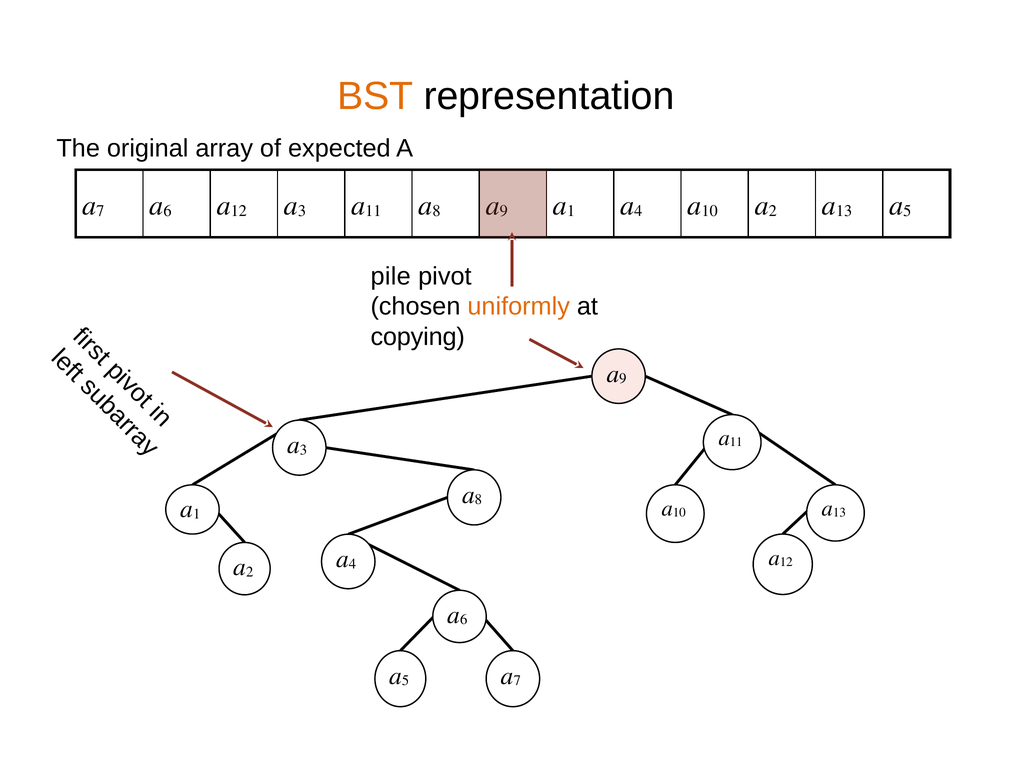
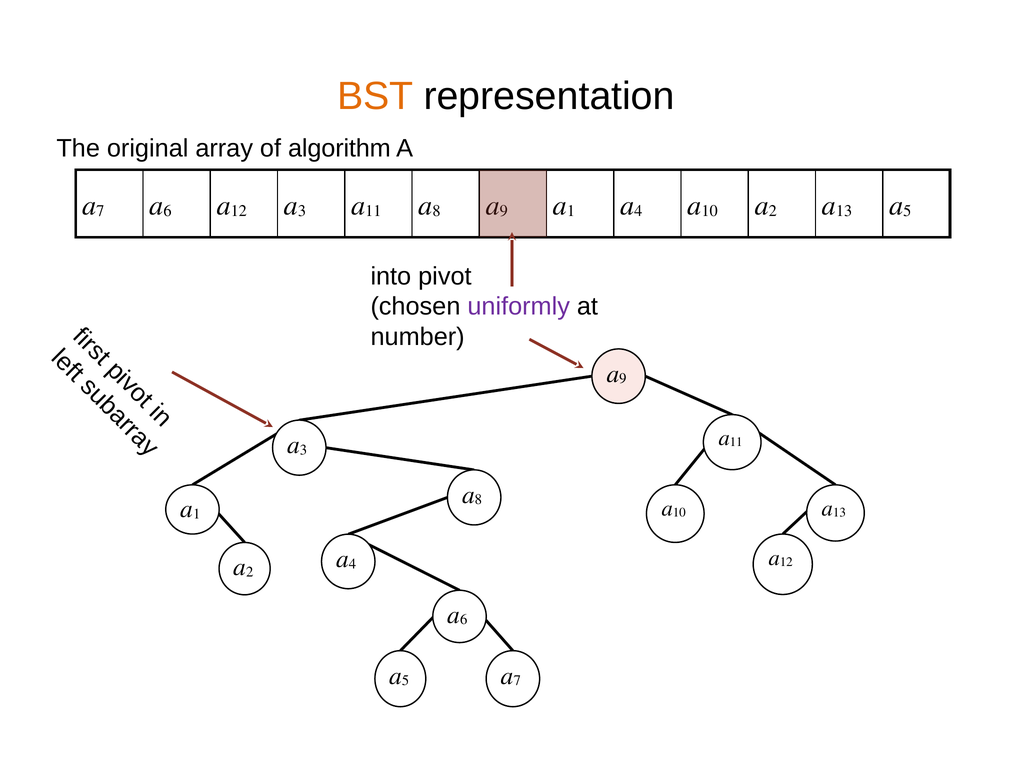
expected: expected -> algorithm
pile: pile -> into
uniformly colour: orange -> purple
copying: copying -> number
